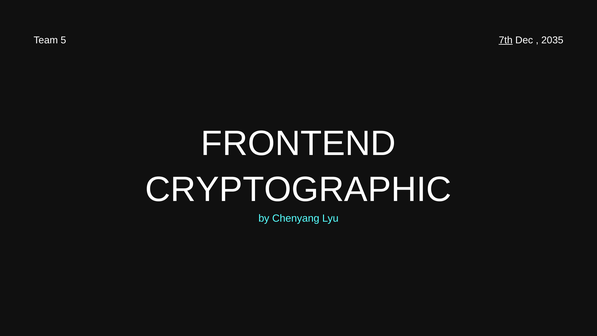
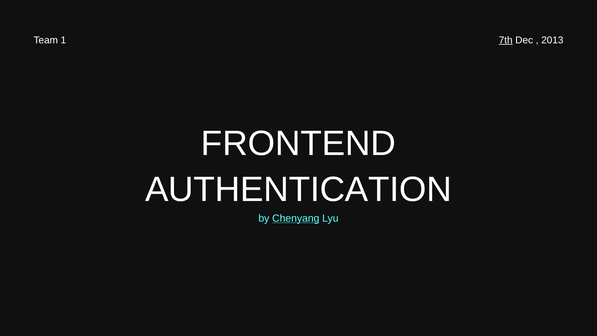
5: 5 -> 1
2035: 2035 -> 2013
CRYPTOGRAPHIC: CRYPTOGRAPHIC -> AUTHENTICATION
Chenyang underline: none -> present
